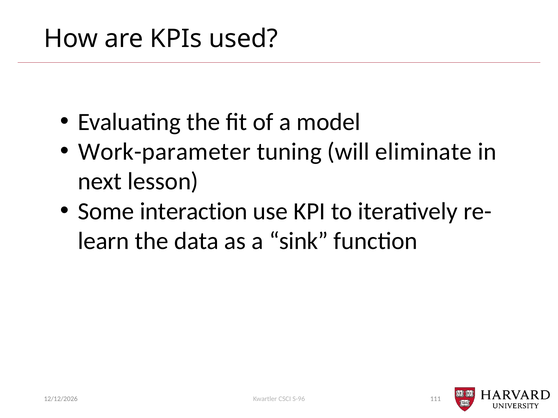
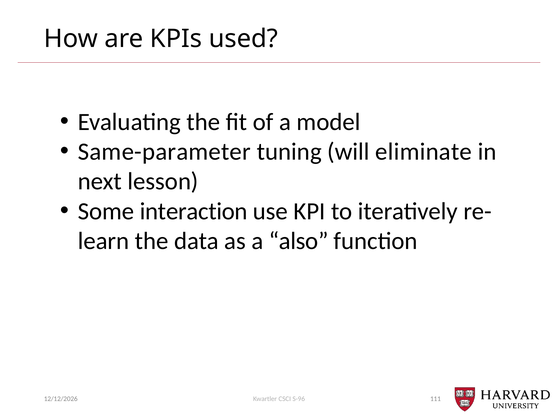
Work-parameter: Work-parameter -> Same-parameter
sink: sink -> also
